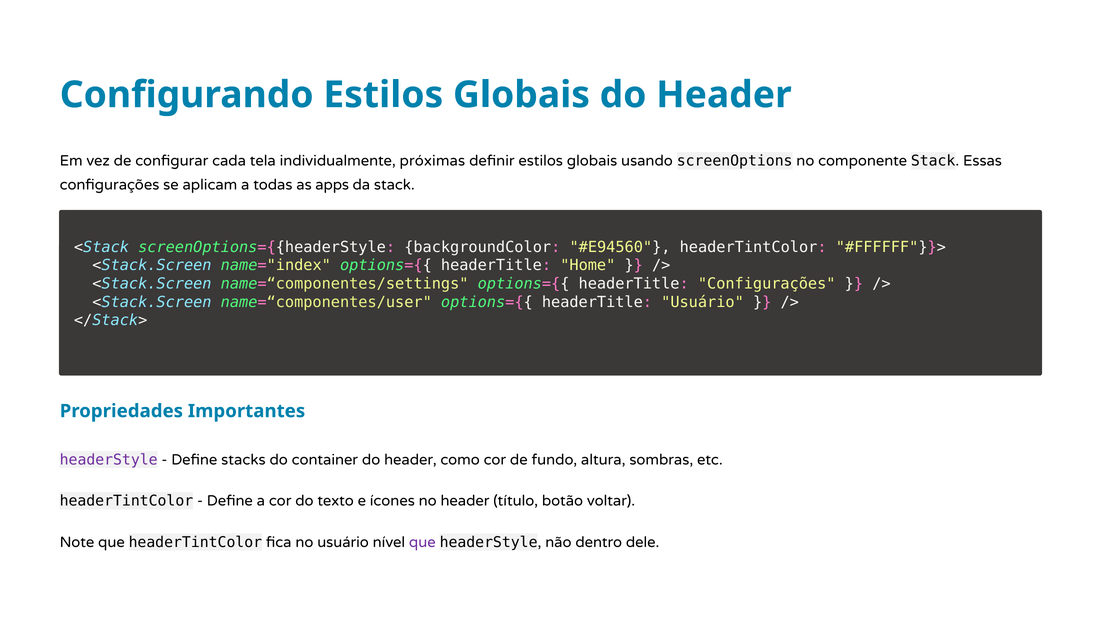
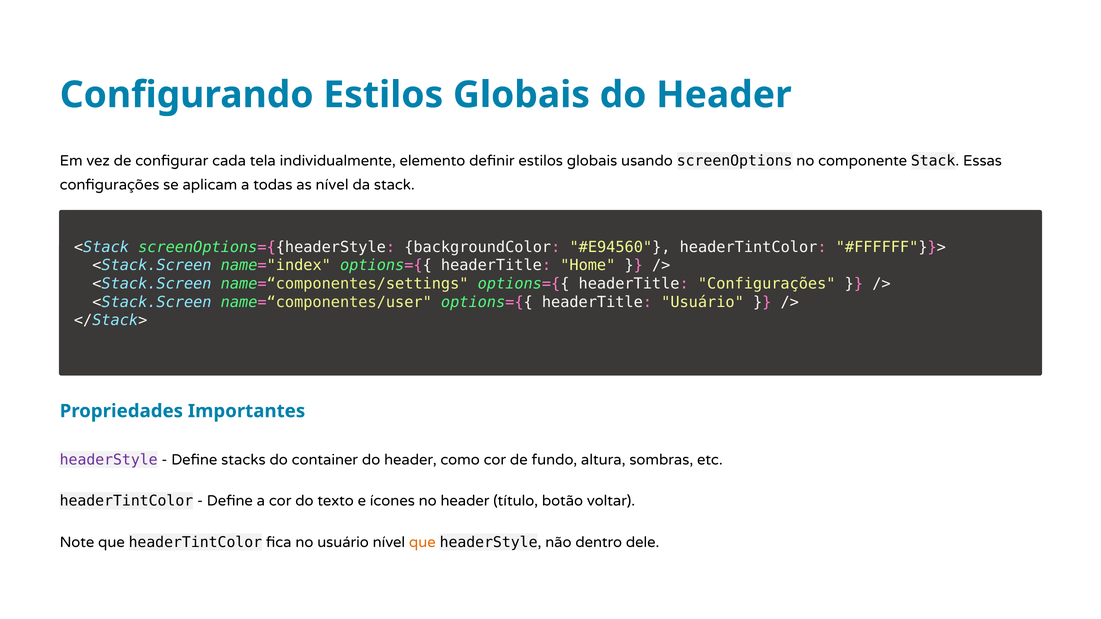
próximas: próximas -> elemento
as apps: apps -> nível
que at (422, 543) colour: purple -> orange
